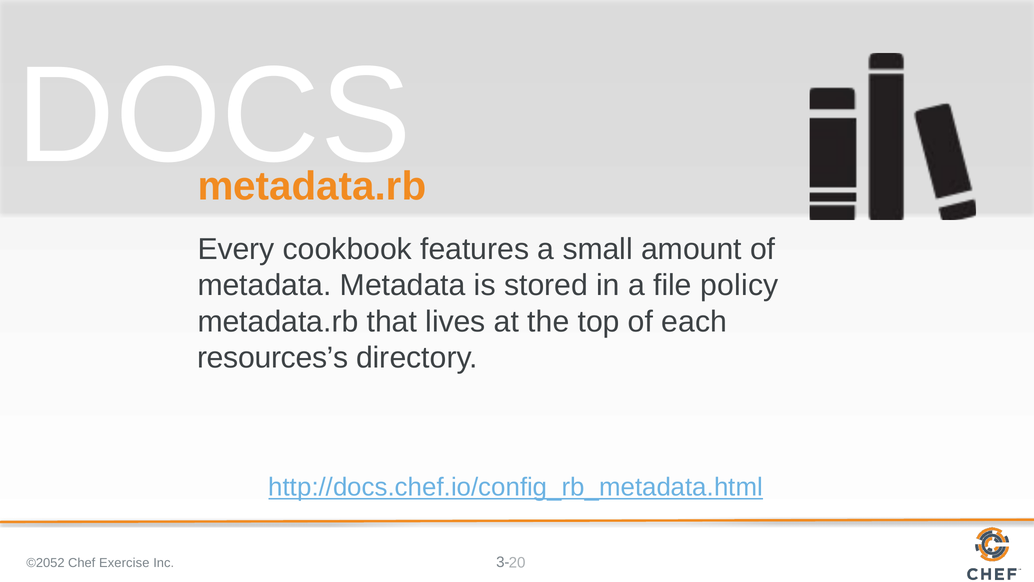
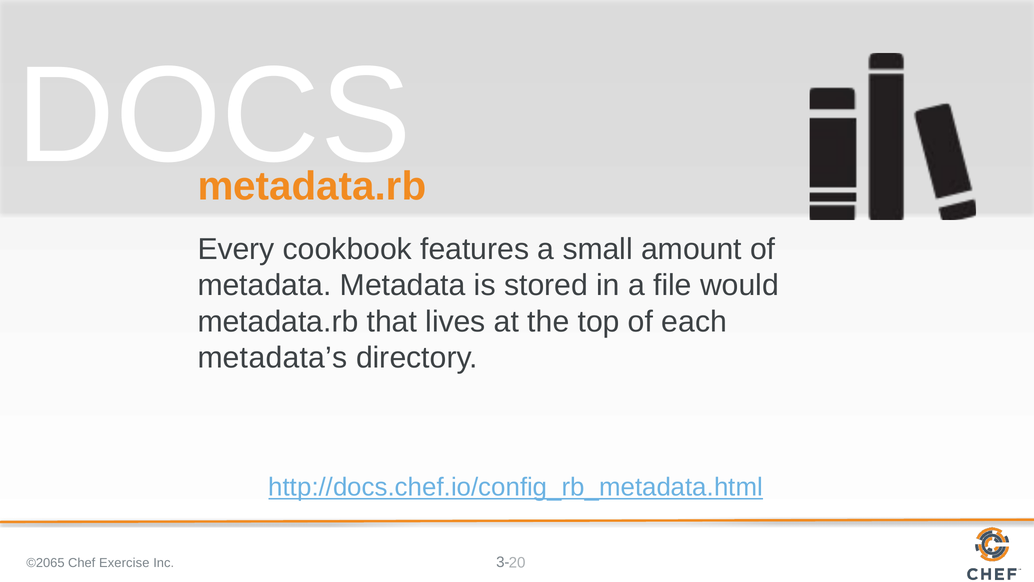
policy: policy -> would
resources’s: resources’s -> metadata’s
©2052: ©2052 -> ©2065
